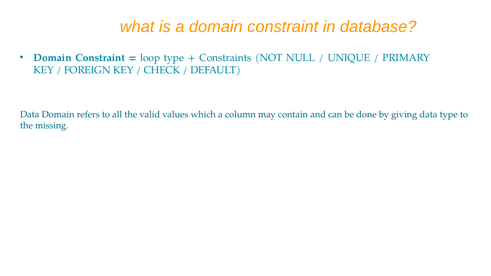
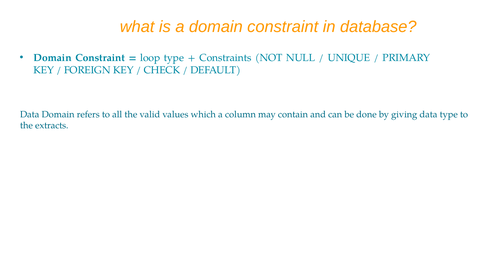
missing: missing -> extracts
